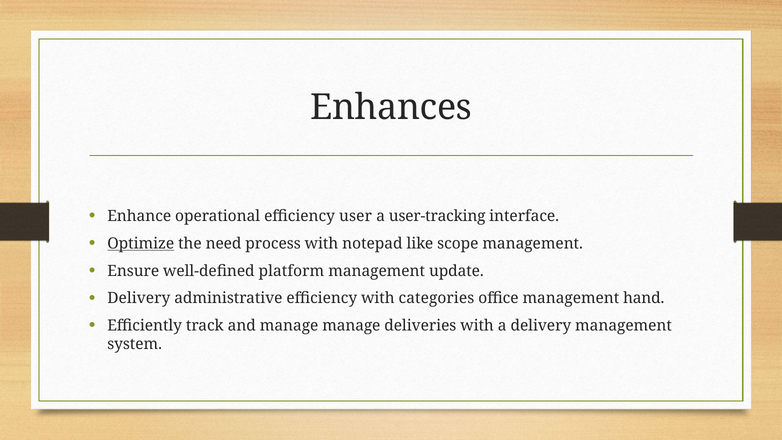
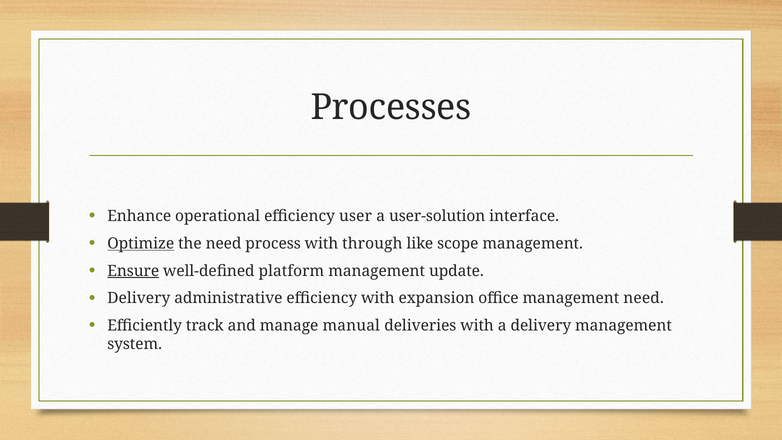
Enhances: Enhances -> Processes
user-tracking: user-tracking -> user-solution
notepad: notepad -> through
Ensure underline: none -> present
categories: categories -> expansion
management hand: hand -> need
manage manage: manage -> manual
